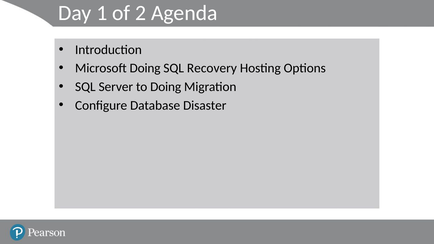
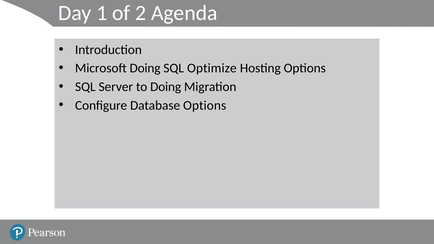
Recovery: Recovery -> Optimize
Database Disaster: Disaster -> Options
